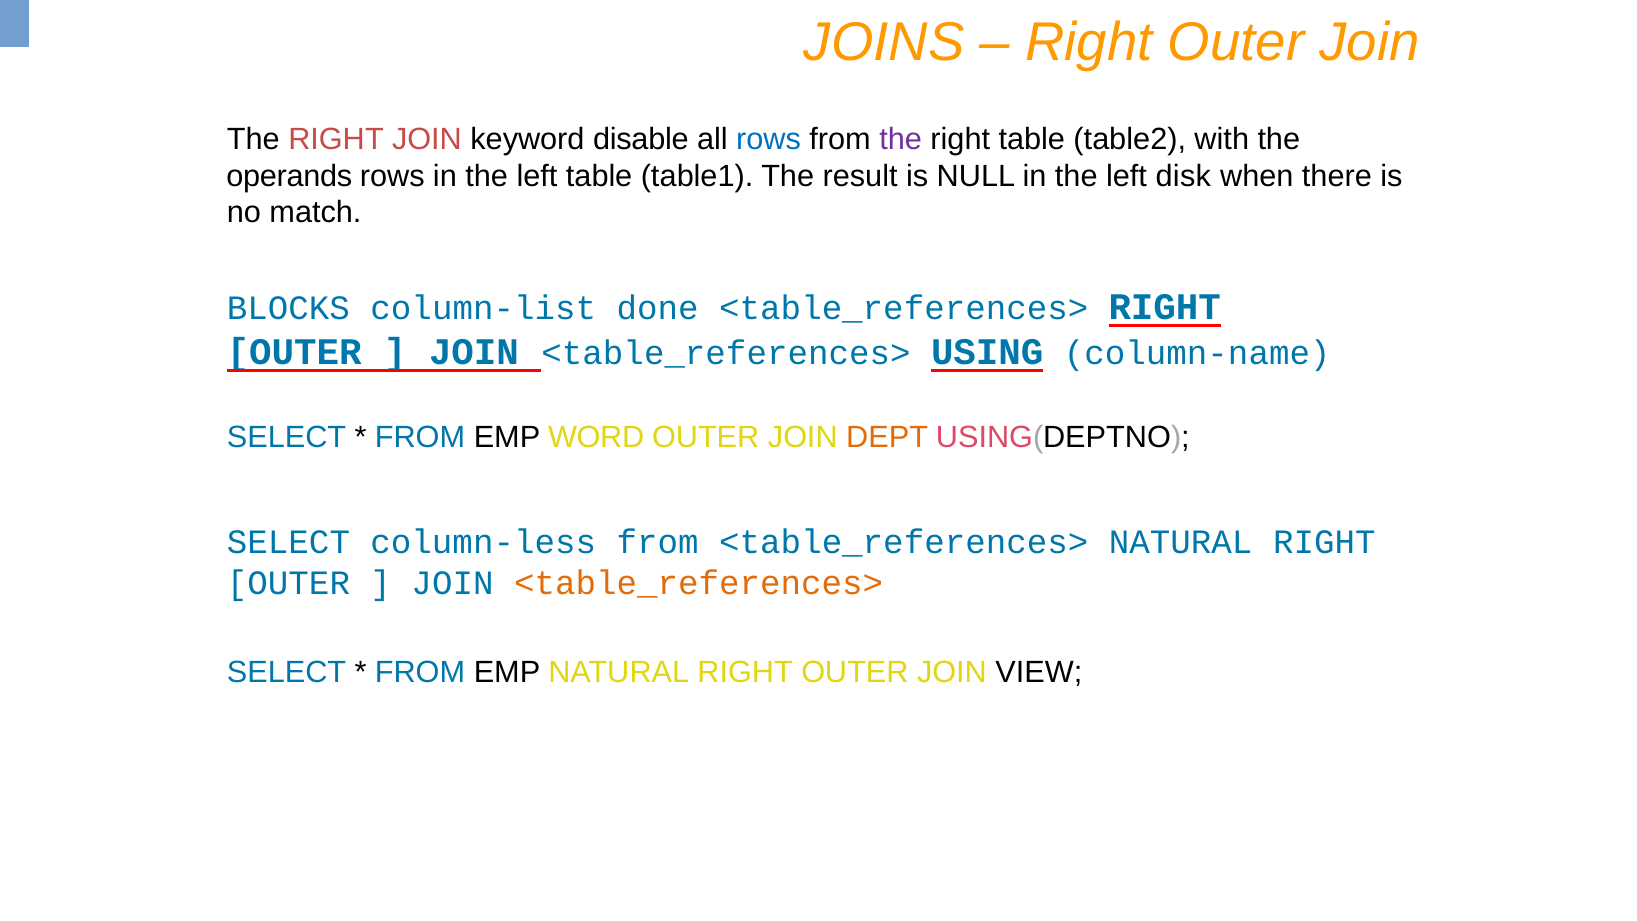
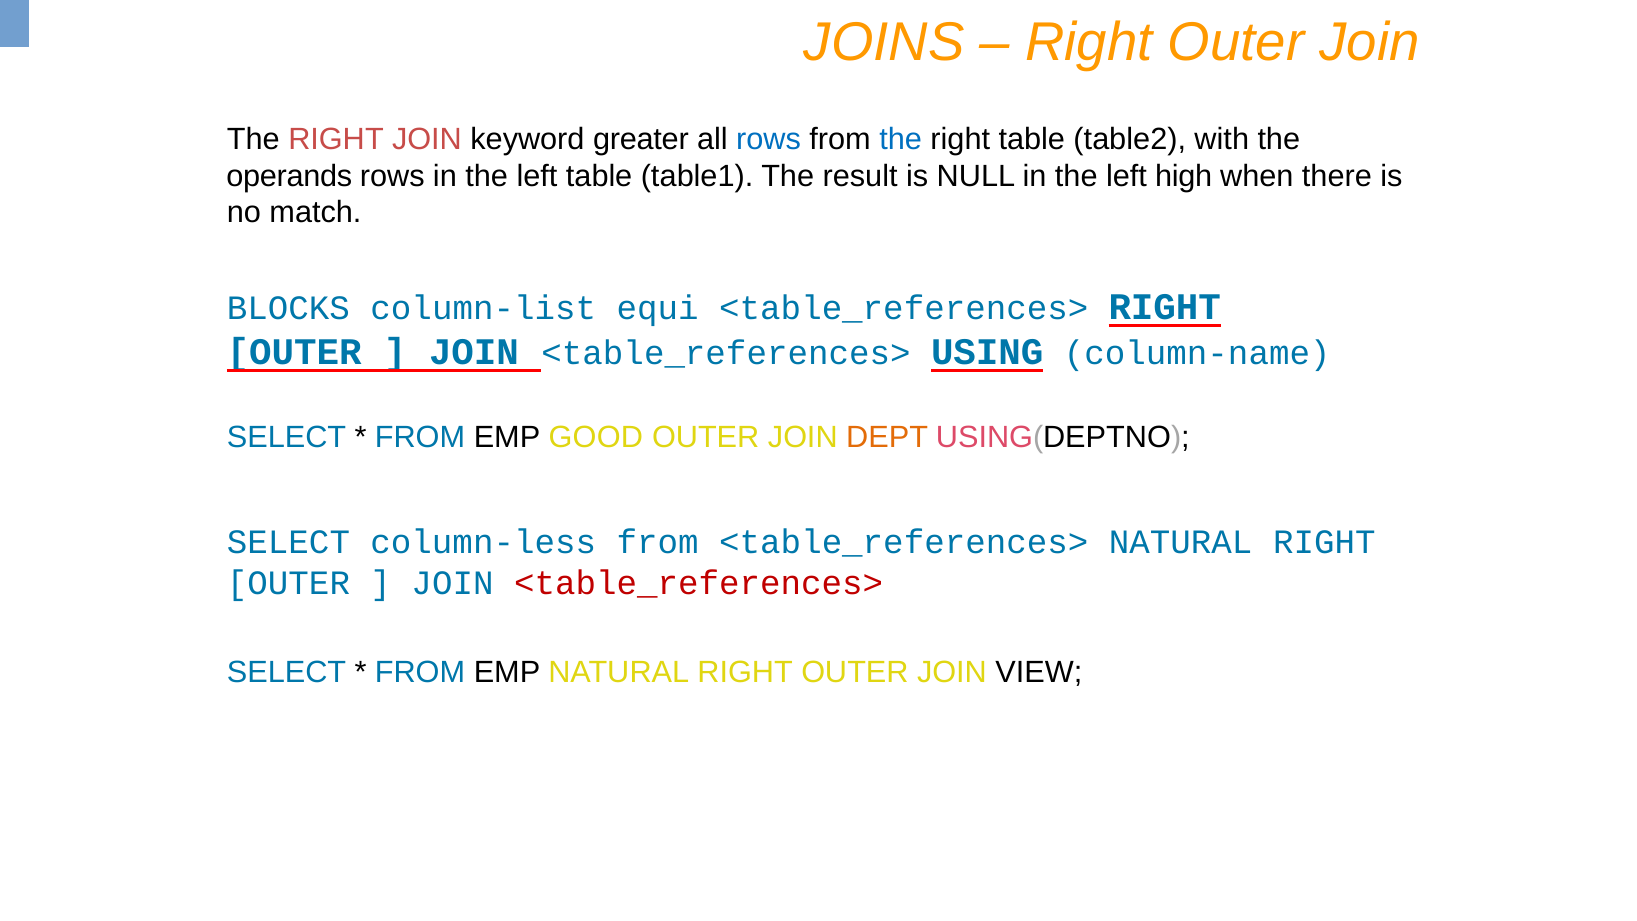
disable: disable -> greater
the at (901, 139) colour: purple -> blue
disk: disk -> high
done: done -> equi
WORD: WORD -> GOOD
<table_references> at (699, 583) colour: orange -> red
